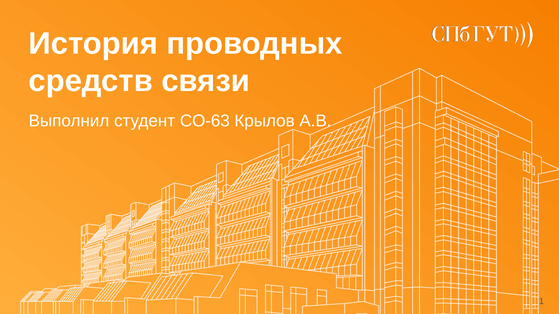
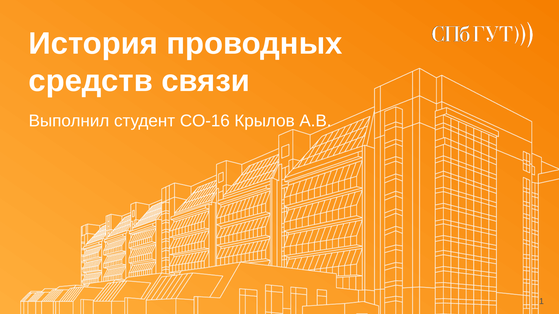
СО-63: СО-63 -> СО-16
